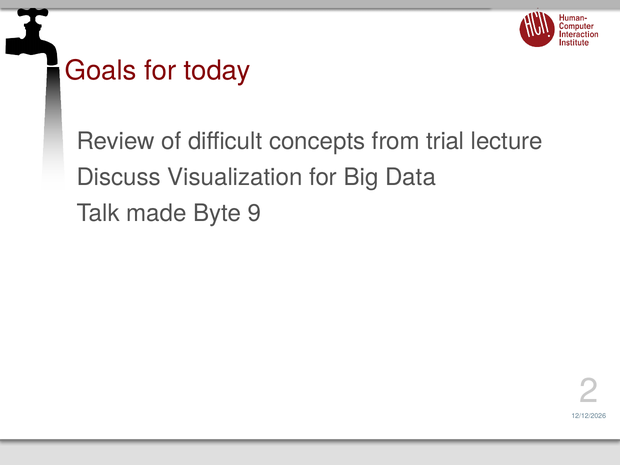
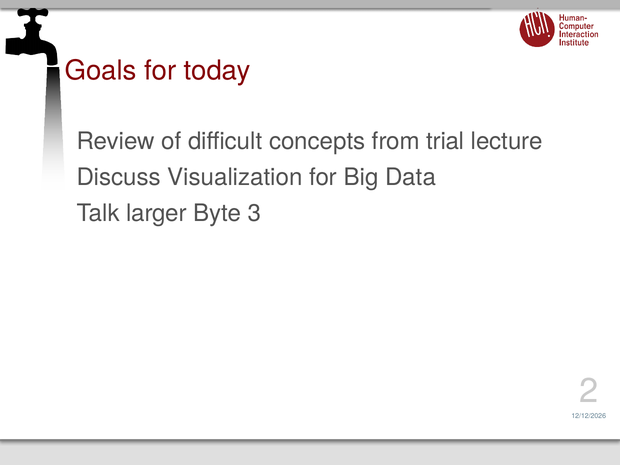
made: made -> larger
9: 9 -> 3
